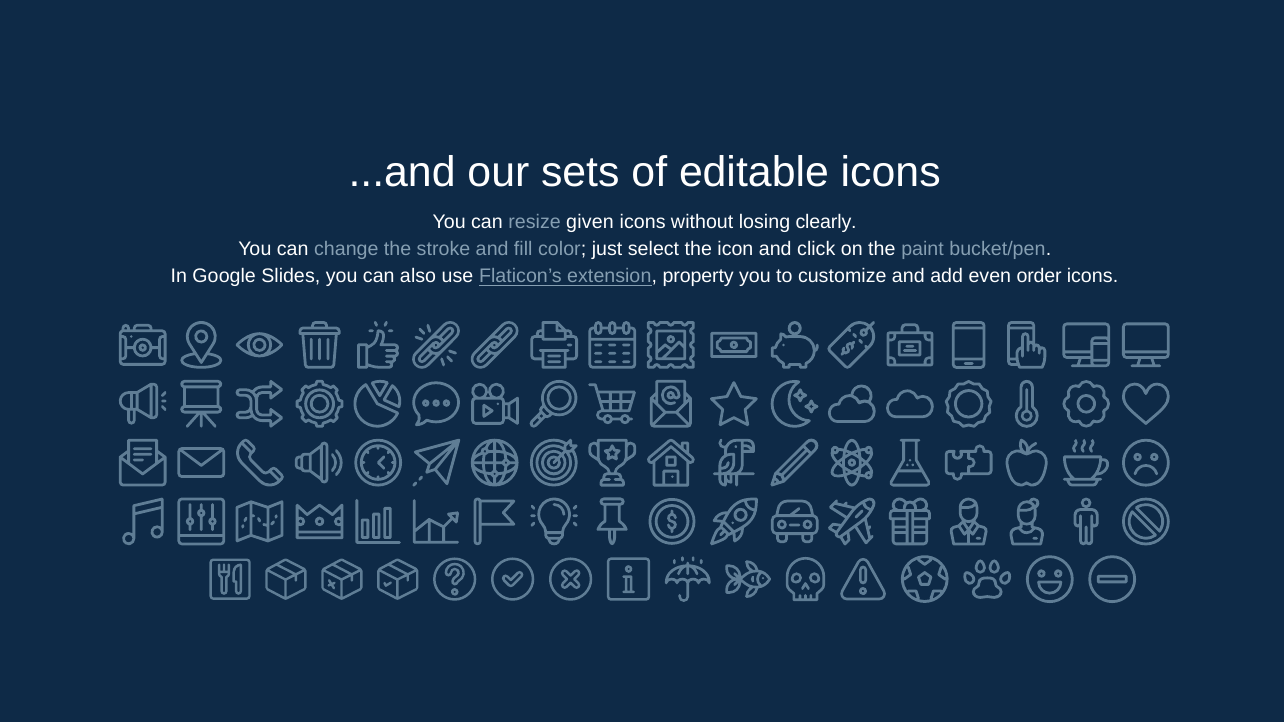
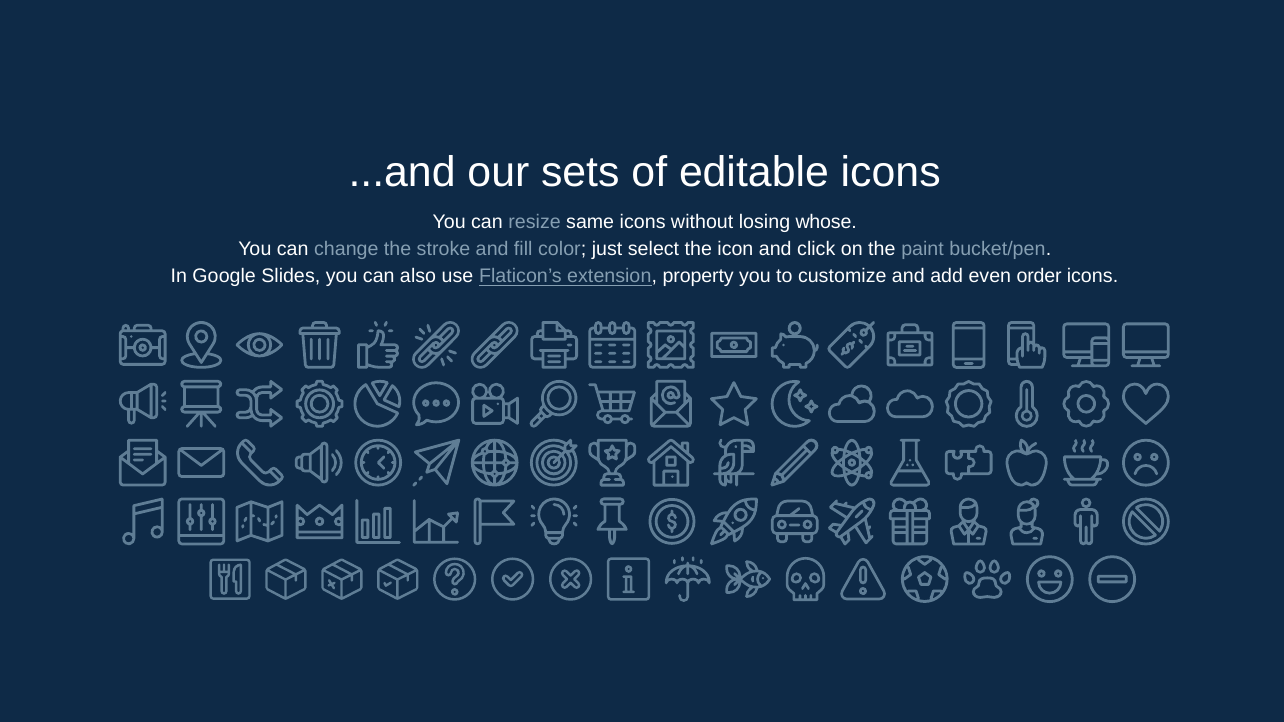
given: given -> same
clearly: clearly -> whose
